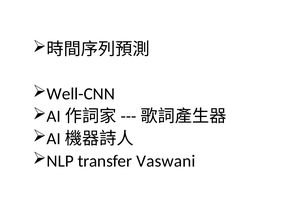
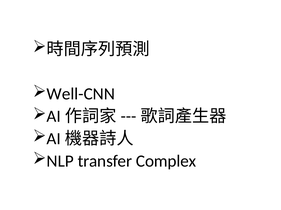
Vaswani: Vaswani -> Complex
